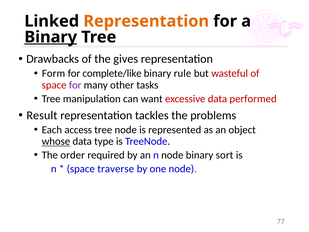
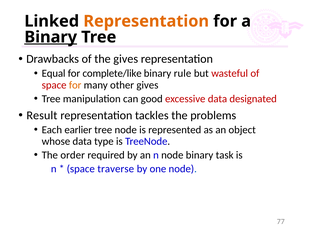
Form: Form -> Equal
for at (75, 85) colour: purple -> orange
other tasks: tasks -> gives
want: want -> good
performed: performed -> designated
access: access -> earlier
whose underline: present -> none
sort: sort -> task
